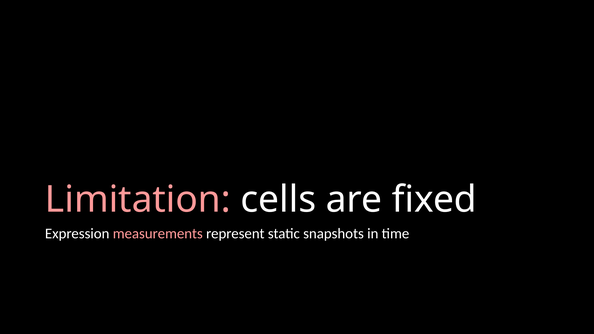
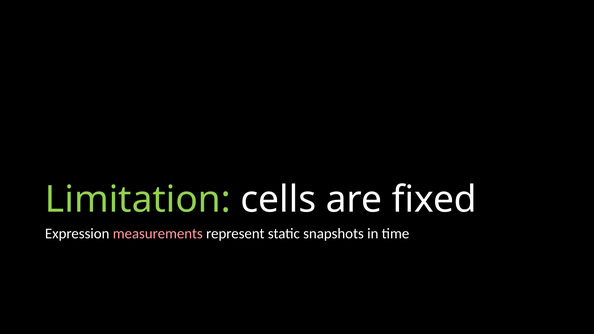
Limitation colour: pink -> light green
